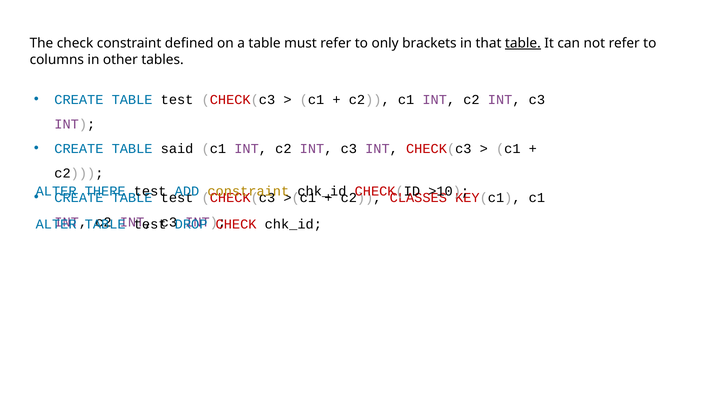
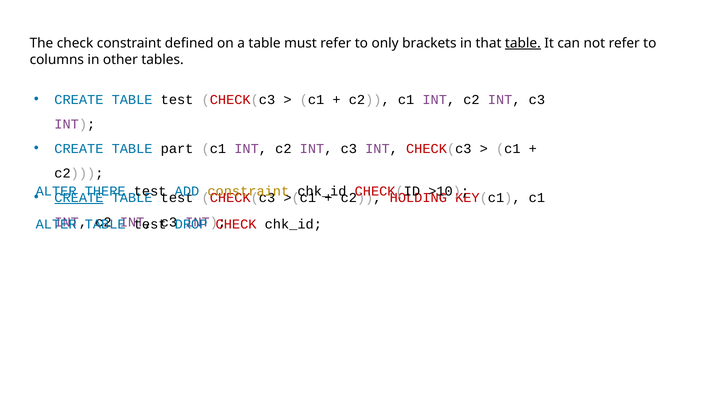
said: said -> part
CREATE at (79, 198) underline: none -> present
CLASSES: CLASSES -> HOLDING
